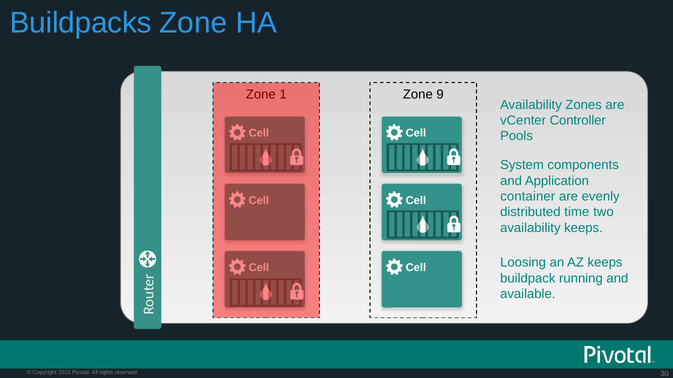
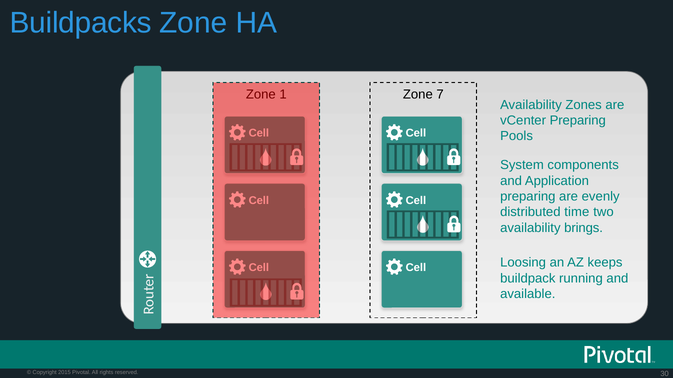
9: 9 -> 7
vCenter Controller: Controller -> Preparing
container at (528, 197): container -> preparing
availability keeps: keeps -> brings
